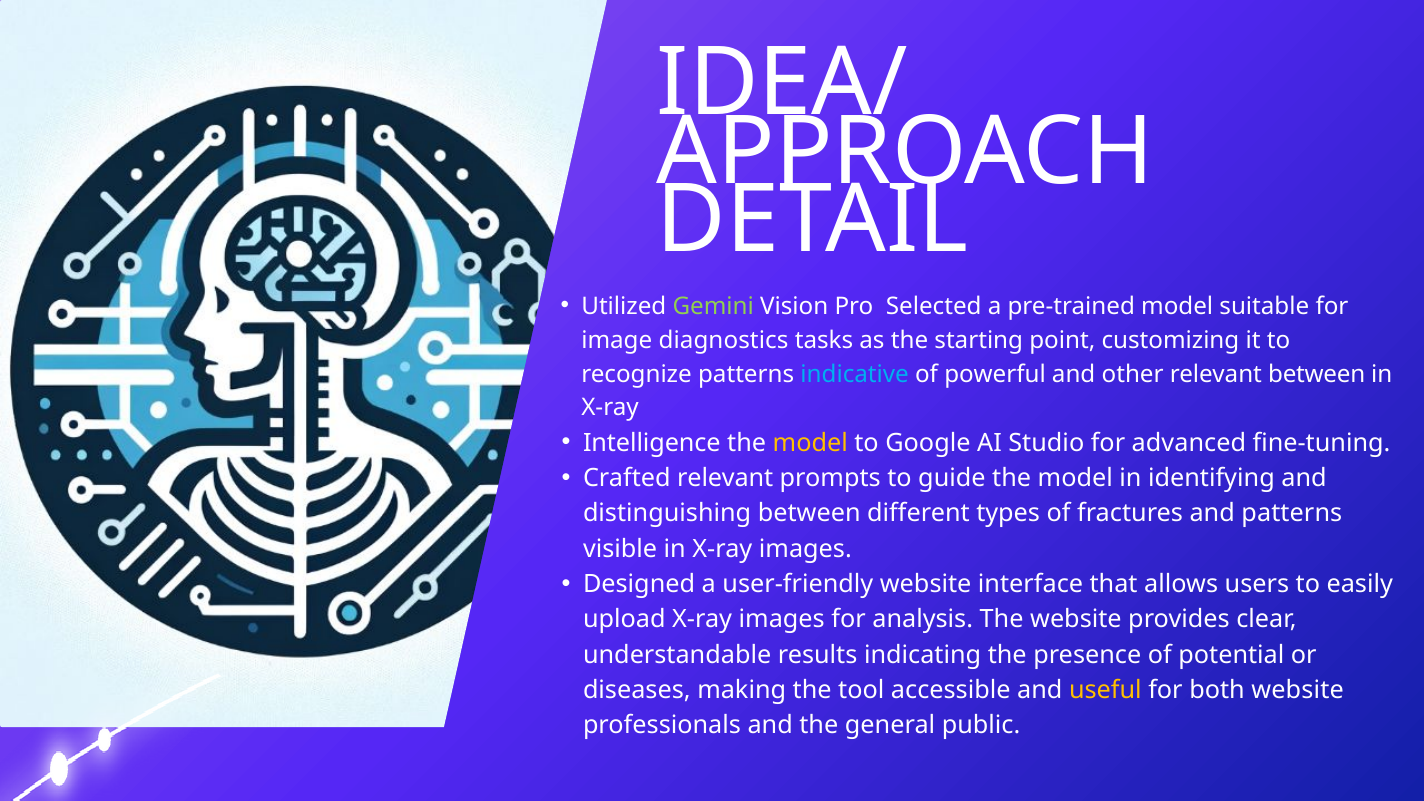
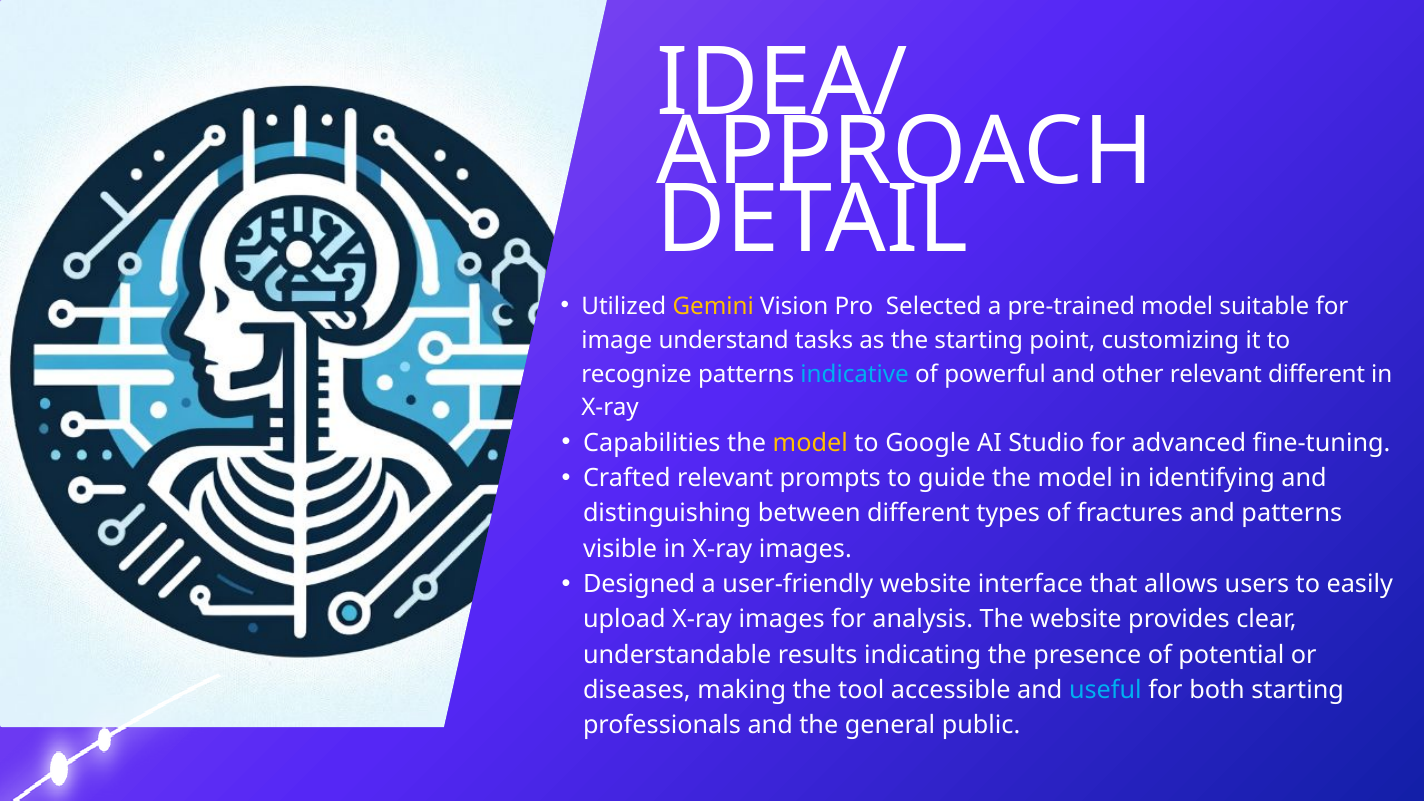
Gemini colour: light green -> yellow
diagnostics: diagnostics -> understand
relevant between: between -> different
Intelligence: Intelligence -> Capabilities
useful colour: yellow -> light blue
both website: website -> starting
